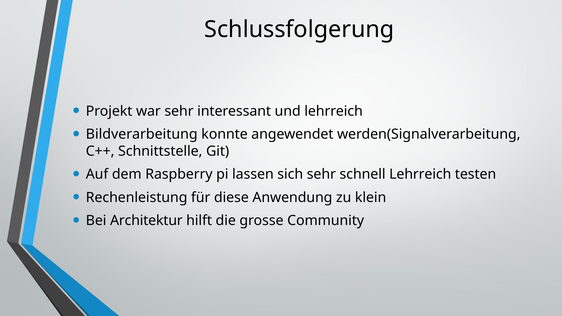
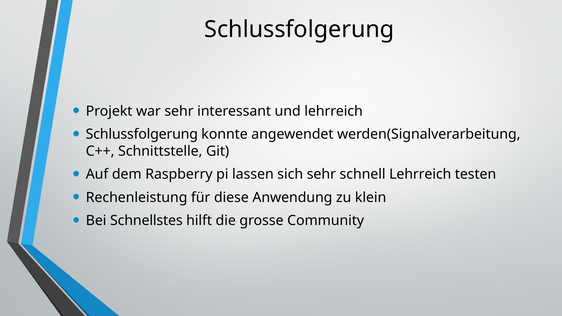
Bildverarbeitung at (142, 134): Bildverarbeitung -> Schlussfolgerung
Architektur: Architektur -> Schnellstes
